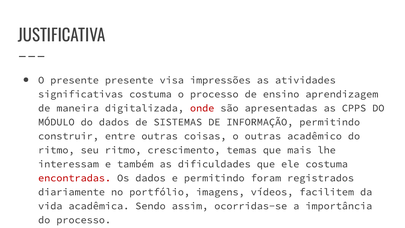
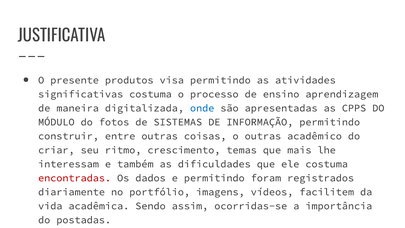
presente presente: presente -> produtos
visa impressões: impressões -> permitindo
onde colour: red -> blue
do dados: dados -> fotos
ritmo at (56, 150): ritmo -> criar
do processo: processo -> postadas
